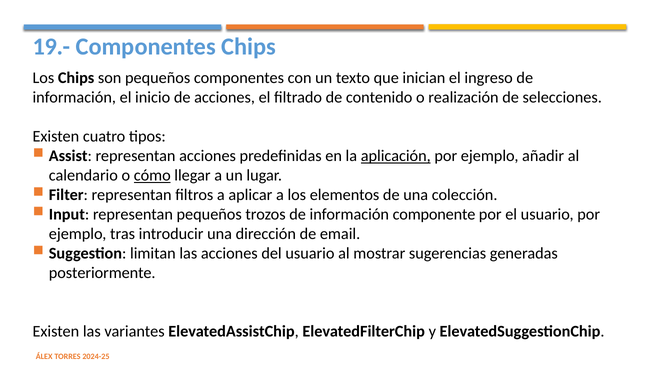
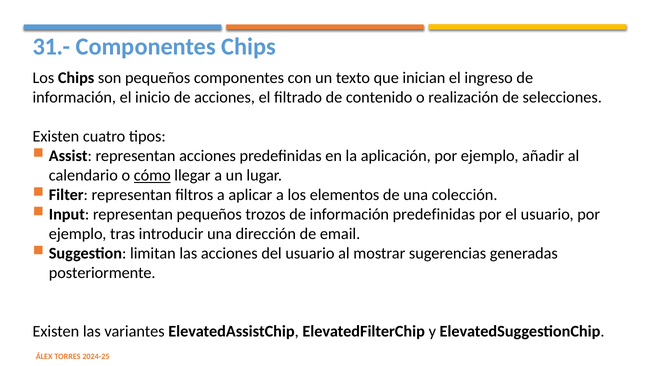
19.-: 19.- -> 31.-
aplicación underline: present -> none
información componente: componente -> predefinidas
